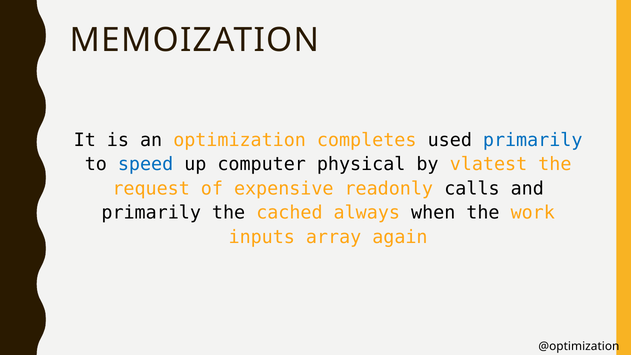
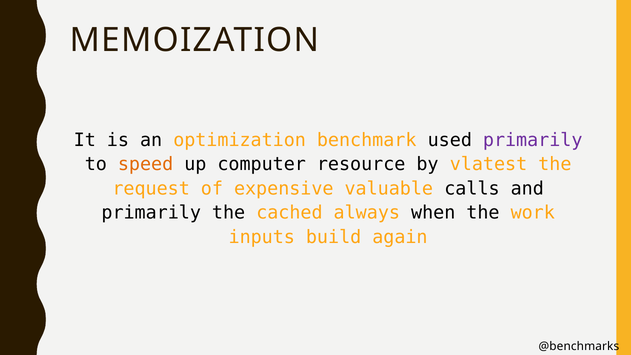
completes: completes -> benchmark
primarily at (533, 140) colour: blue -> purple
speed colour: blue -> orange
physical: physical -> resource
readonly: readonly -> valuable
array: array -> build
@optimization: @optimization -> @benchmarks
